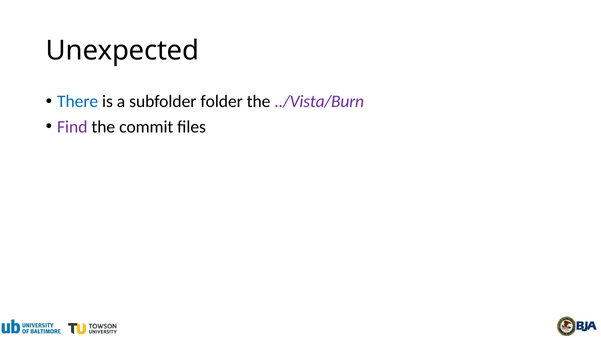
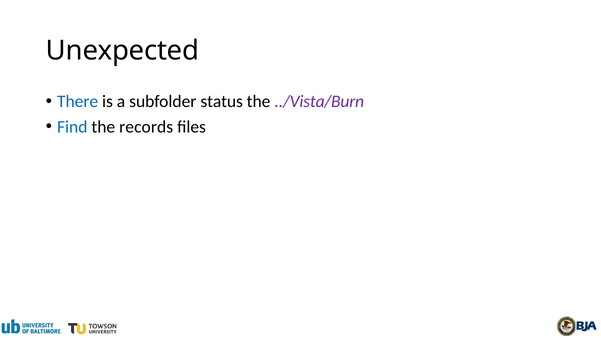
folder: folder -> status
Find colour: purple -> blue
commit: commit -> records
